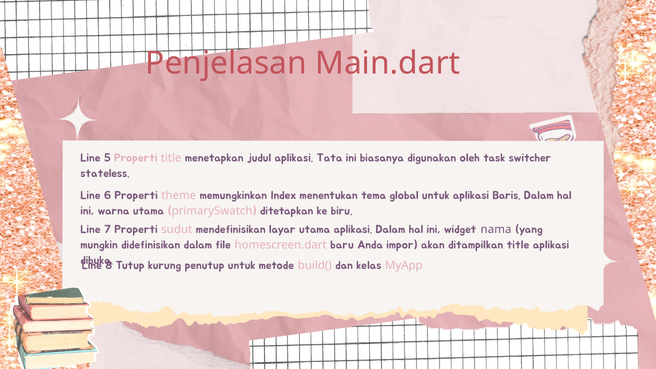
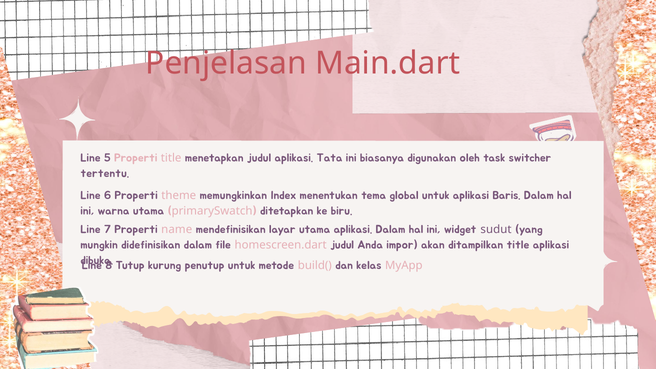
stateless: stateless -> tertentu
sudut: sudut -> name
nama: nama -> sudut
homescreen.dart baru: baru -> judul
